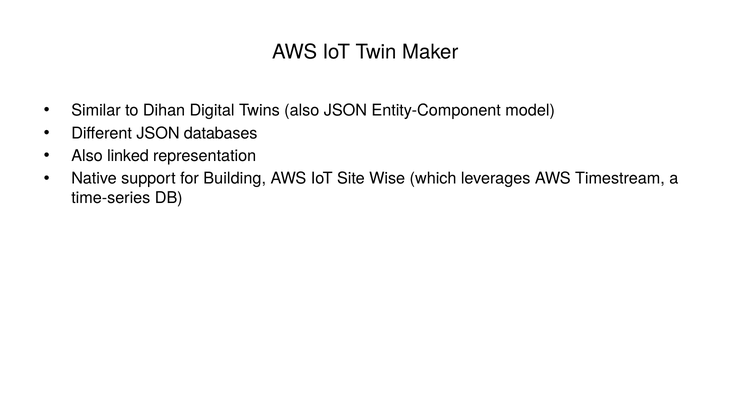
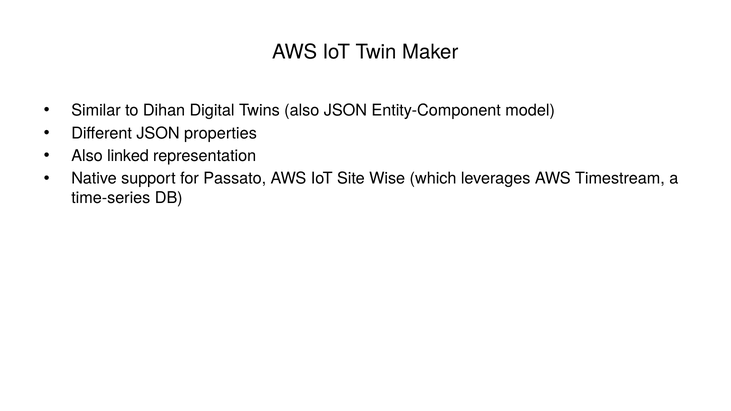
databases: databases -> properties
Building: Building -> Passato
